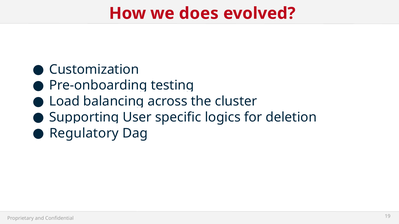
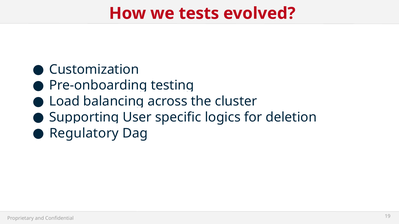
does: does -> tests
